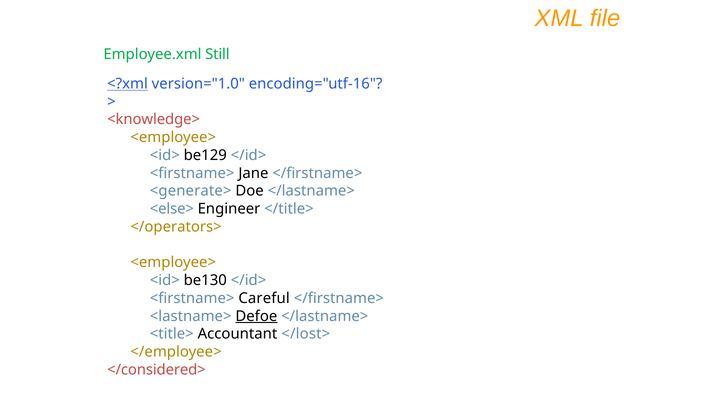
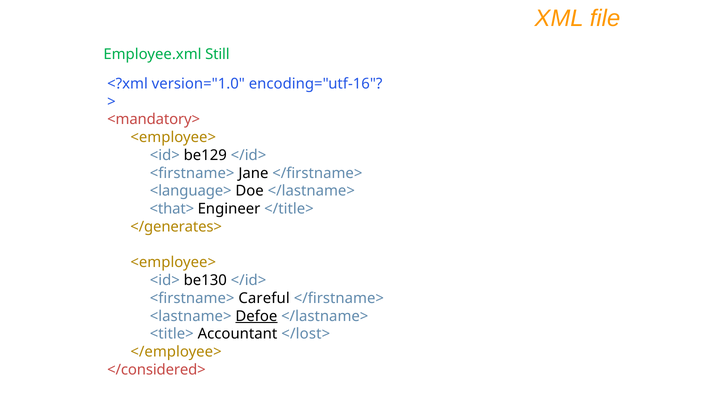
<?xml underline: present -> none
<knowledge>: <knowledge> -> <mandatory>
<generate>: <generate> -> <language>
<else>: <else> -> <that>
</operators>: </operators> -> </generates>
